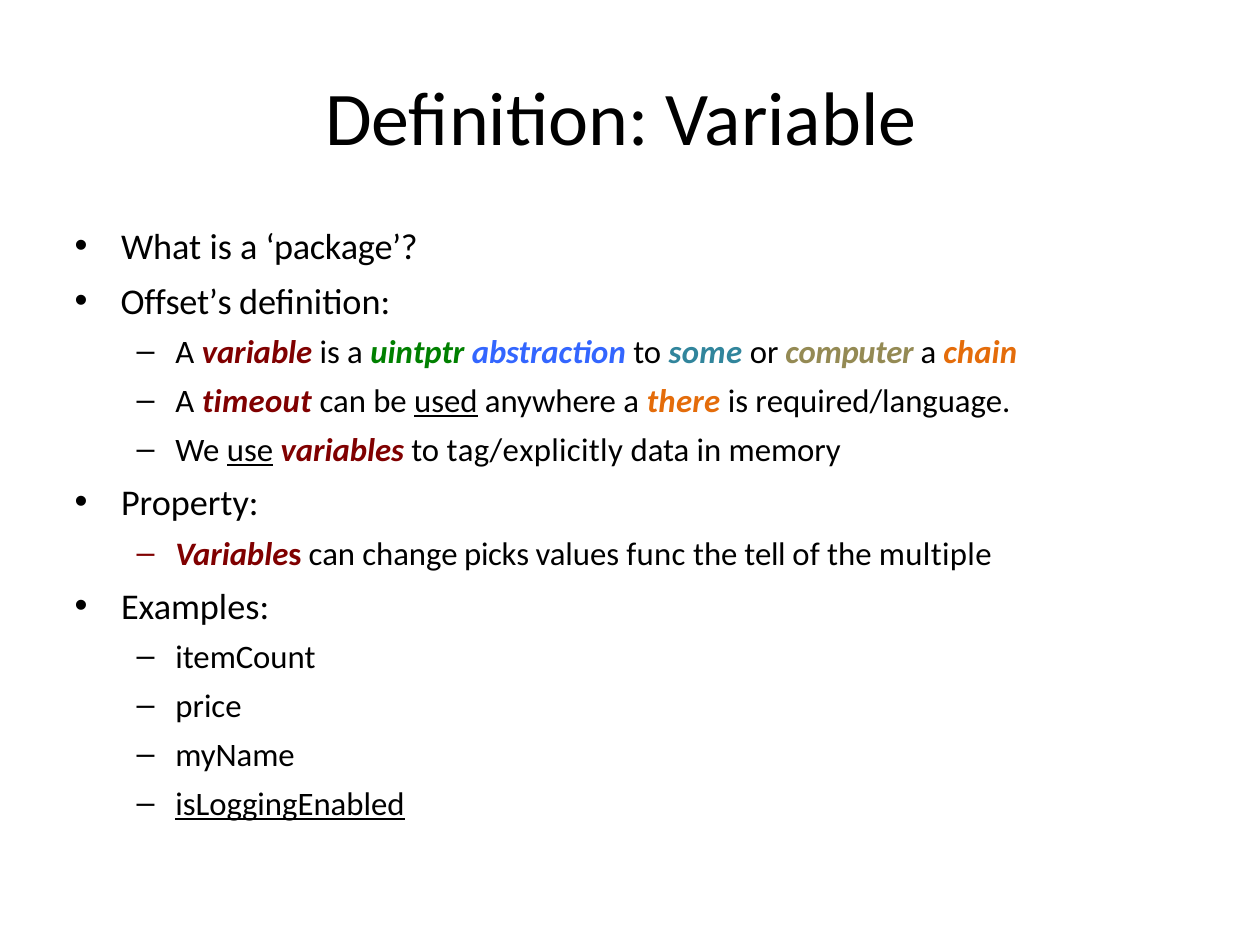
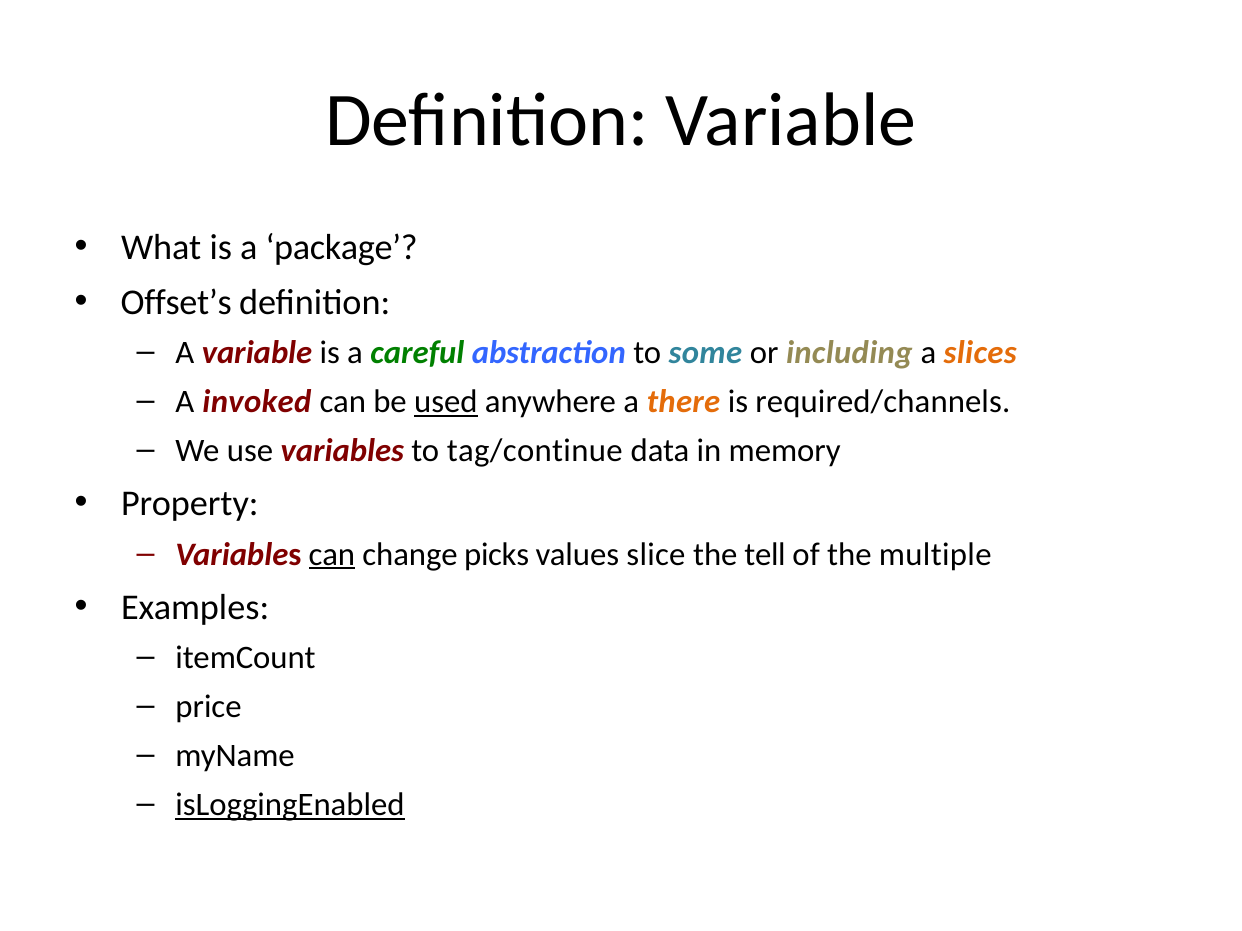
uintptr: uintptr -> careful
computer: computer -> including
chain: chain -> slices
timeout: timeout -> invoked
required/language: required/language -> required/channels
use underline: present -> none
tag/explicitly: tag/explicitly -> tag/continue
can at (332, 555) underline: none -> present
func: func -> slice
